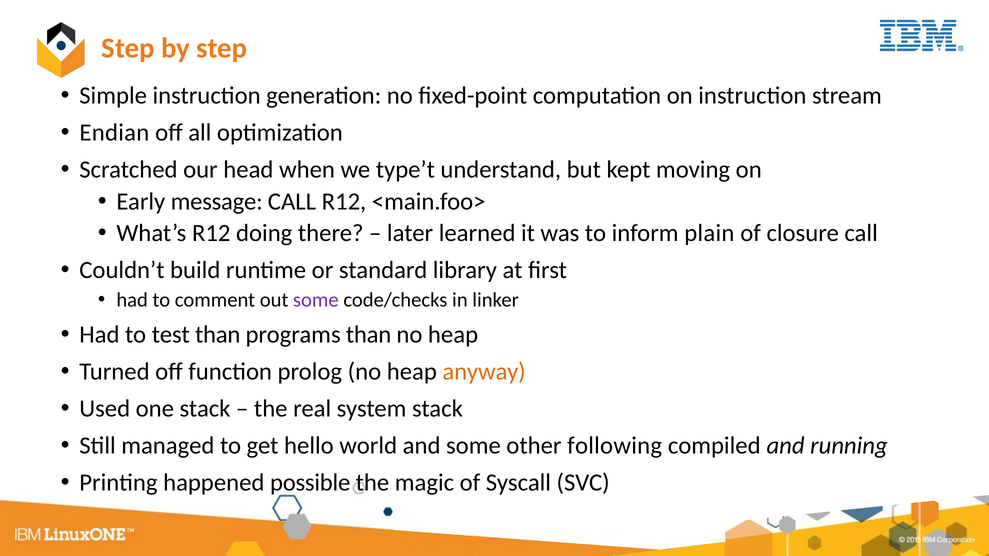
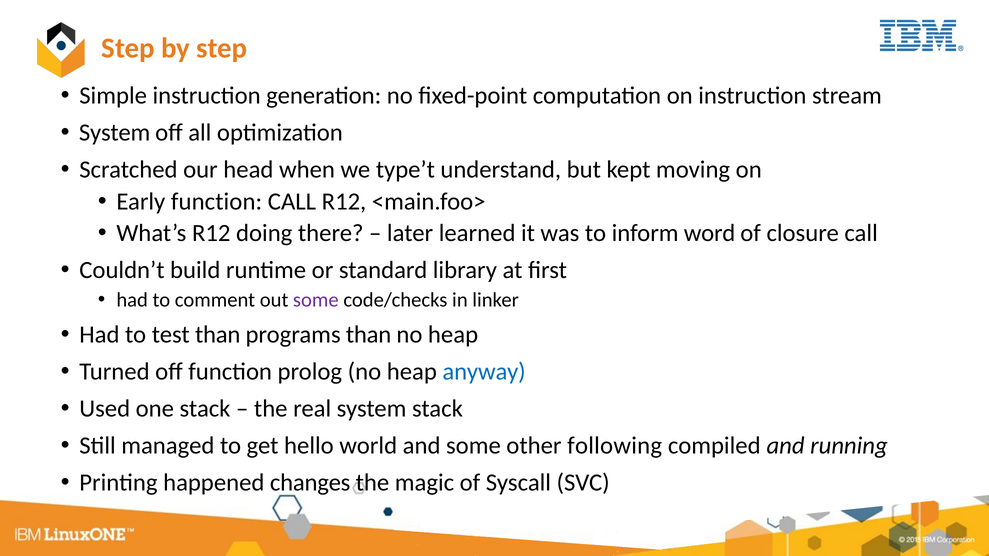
Endian at (114, 133): Endian -> System
Early message: message -> function
plain: plain -> word
anyway colour: orange -> blue
possible: possible -> changes
